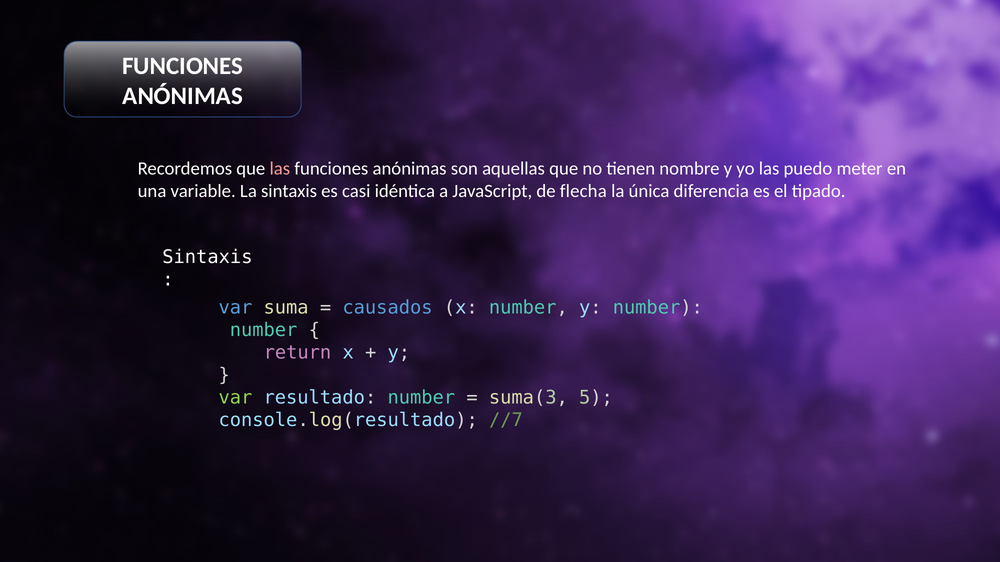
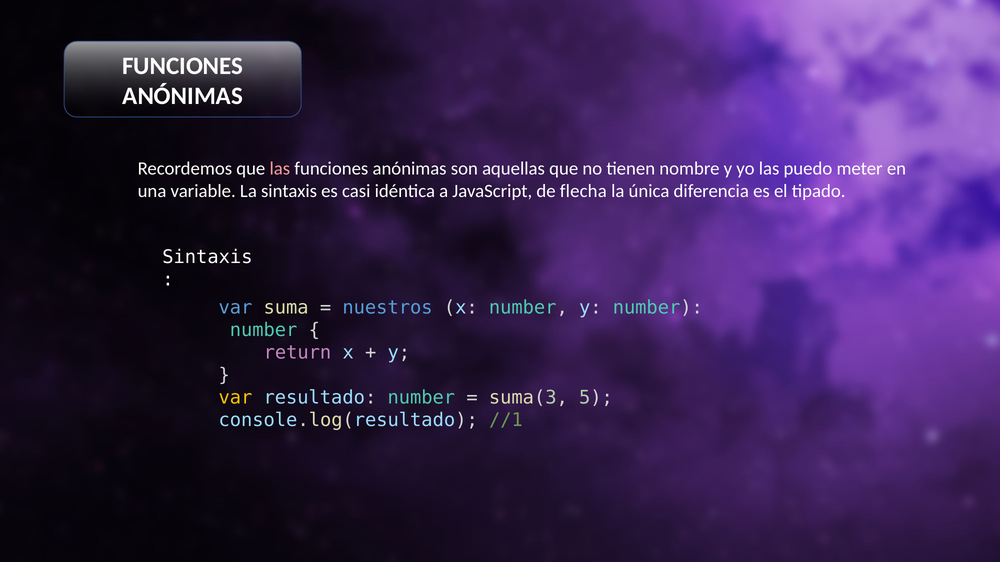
causados: causados -> nuestros
var at (235, 398) colour: light green -> yellow
//7: //7 -> //1
